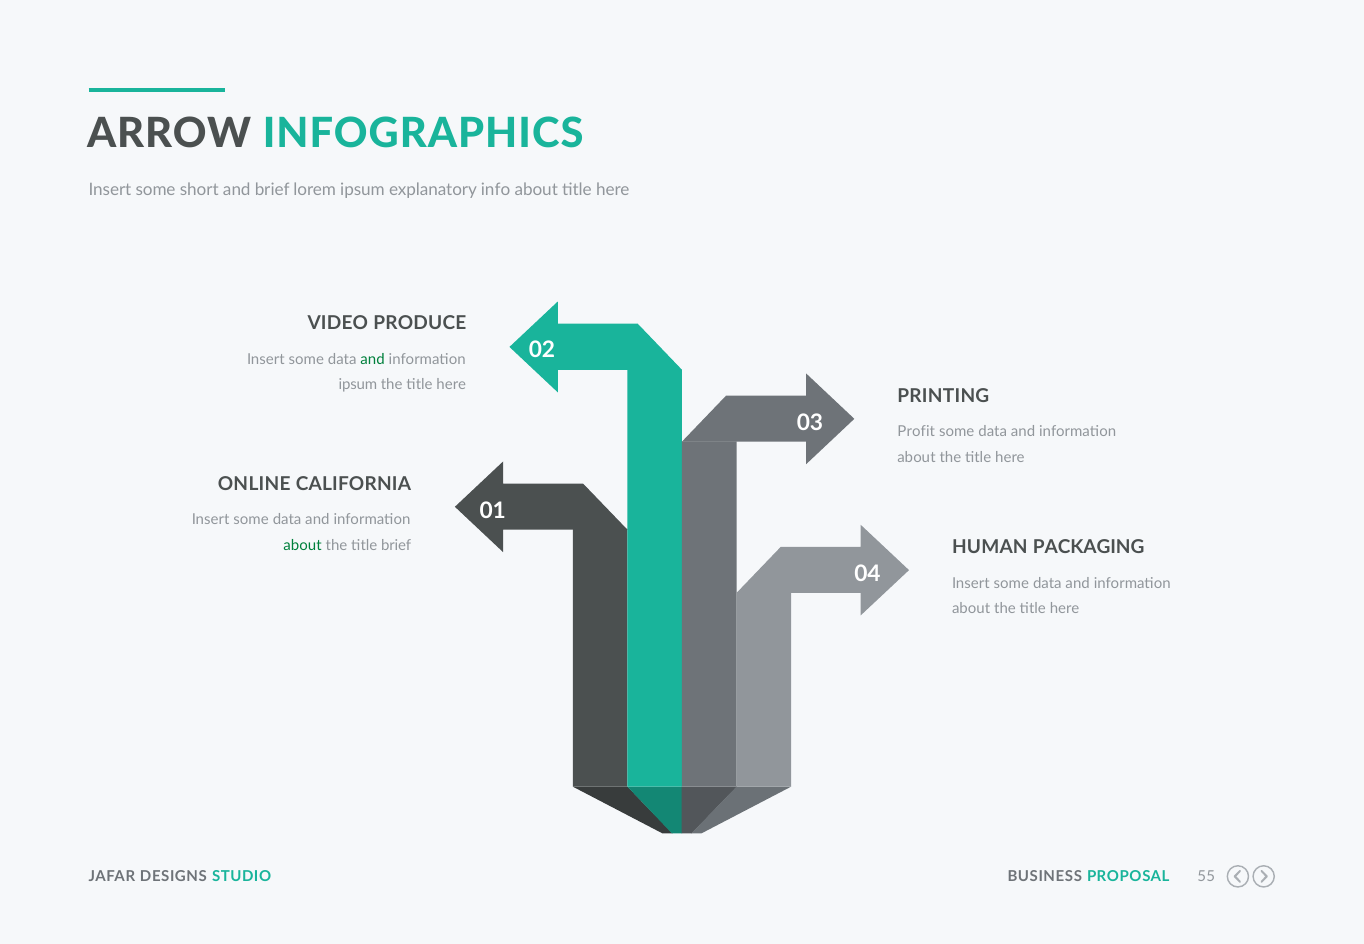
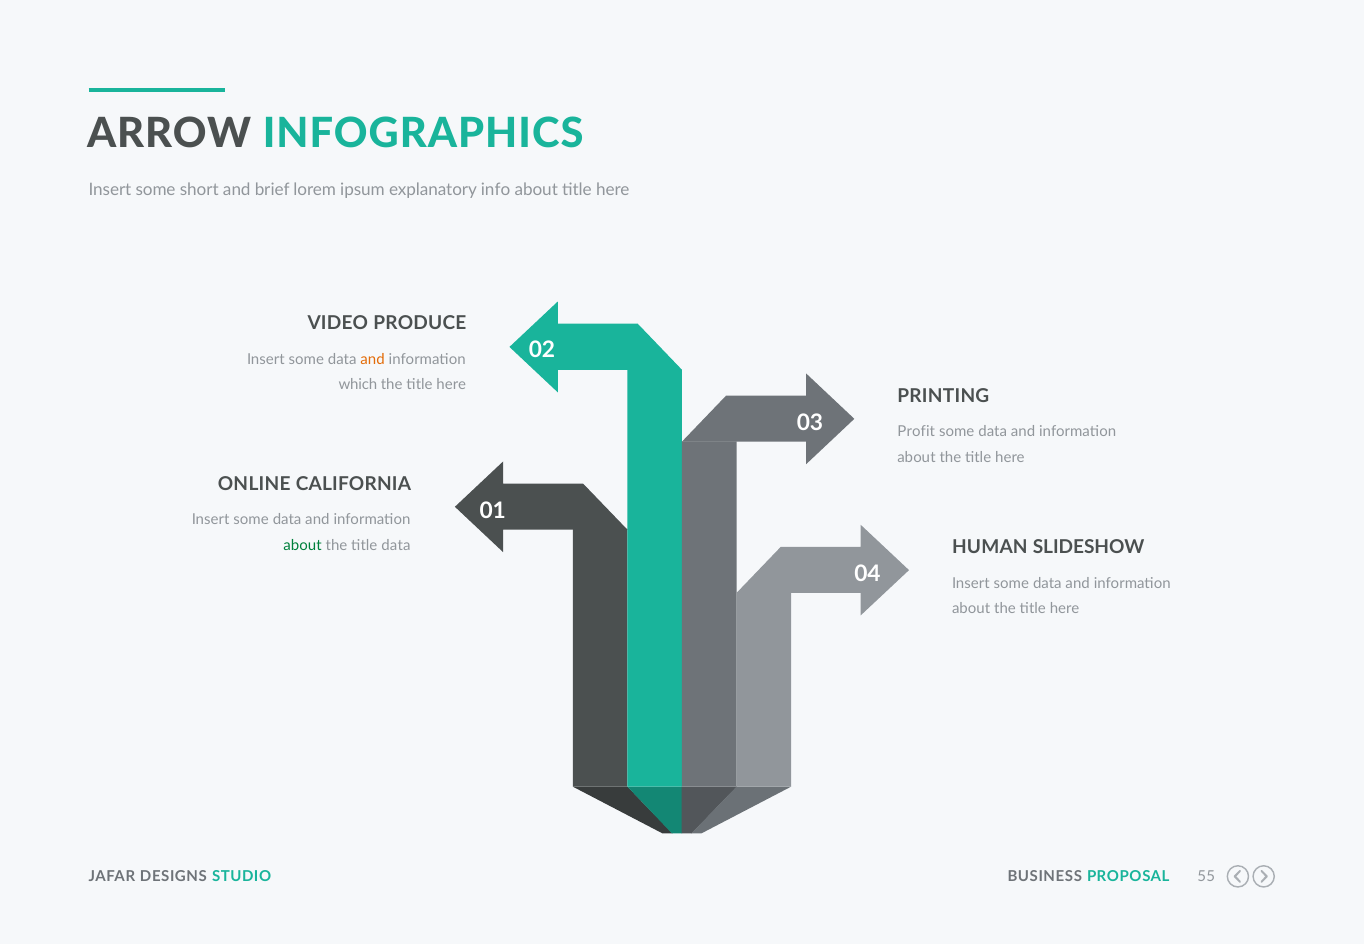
and at (373, 359) colour: green -> orange
ipsum at (358, 385): ipsum -> which
title brief: brief -> data
PACKAGING: PACKAGING -> SLIDESHOW
